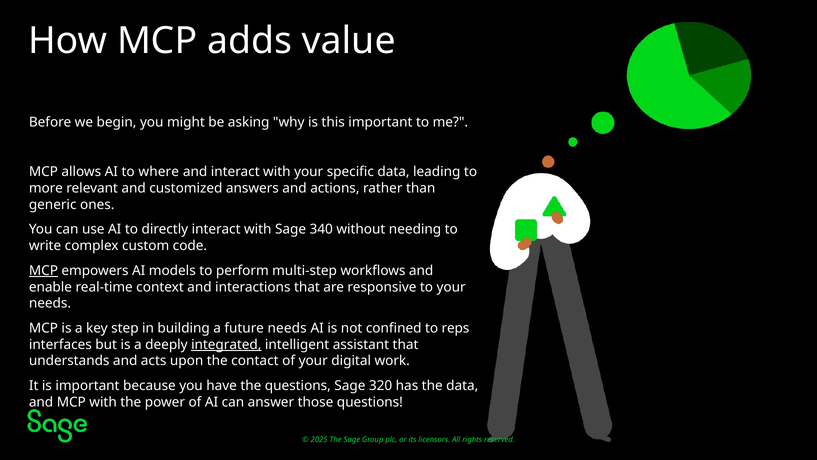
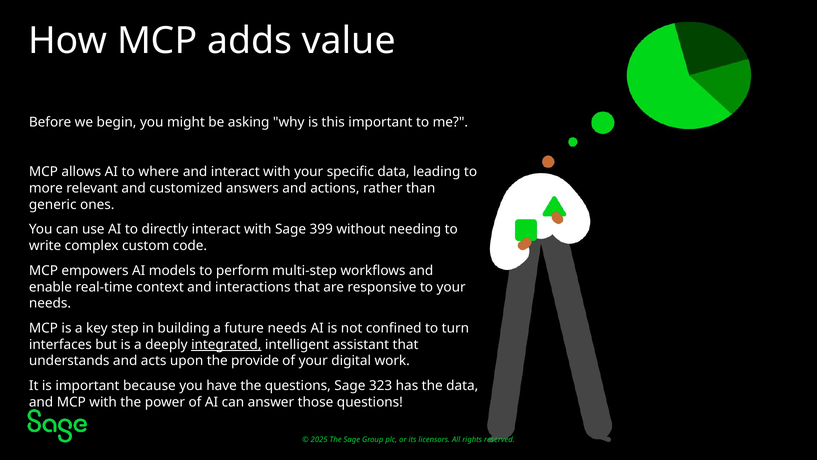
340: 340 -> 399
MCP at (43, 270) underline: present -> none
reps: reps -> turn
contact: contact -> provide
320: 320 -> 323
